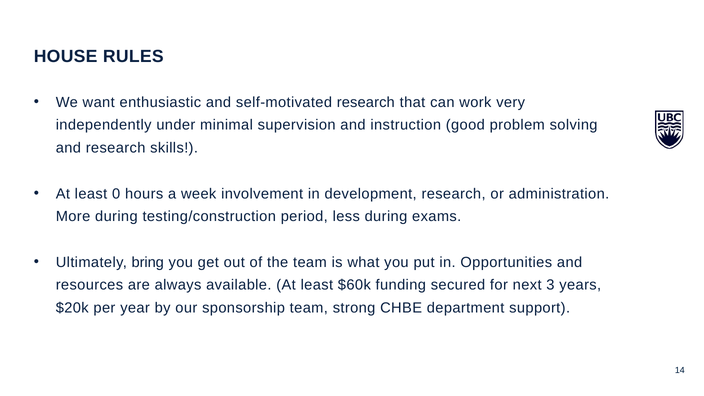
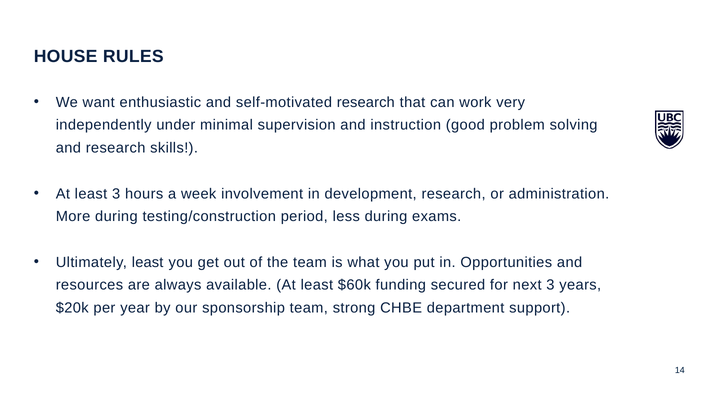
least 0: 0 -> 3
Ultimately bring: bring -> least
